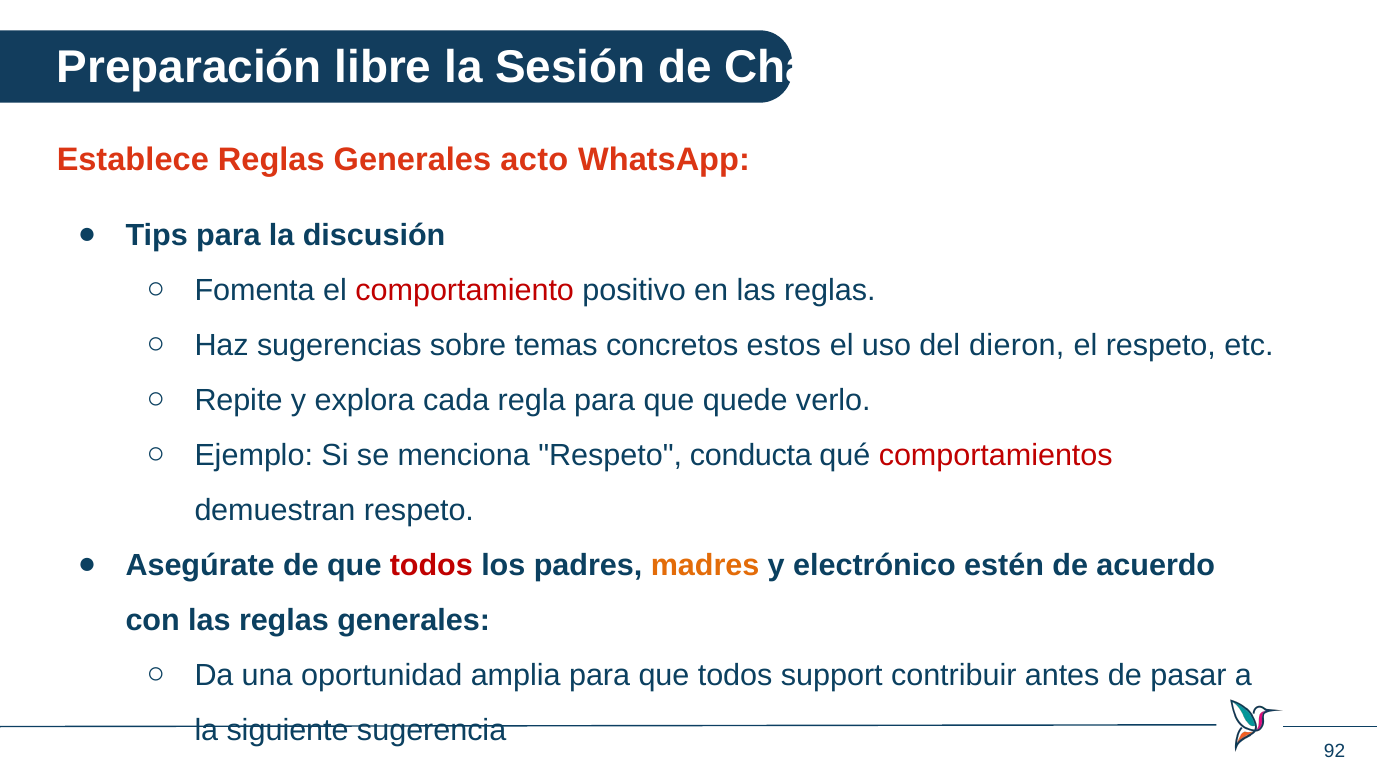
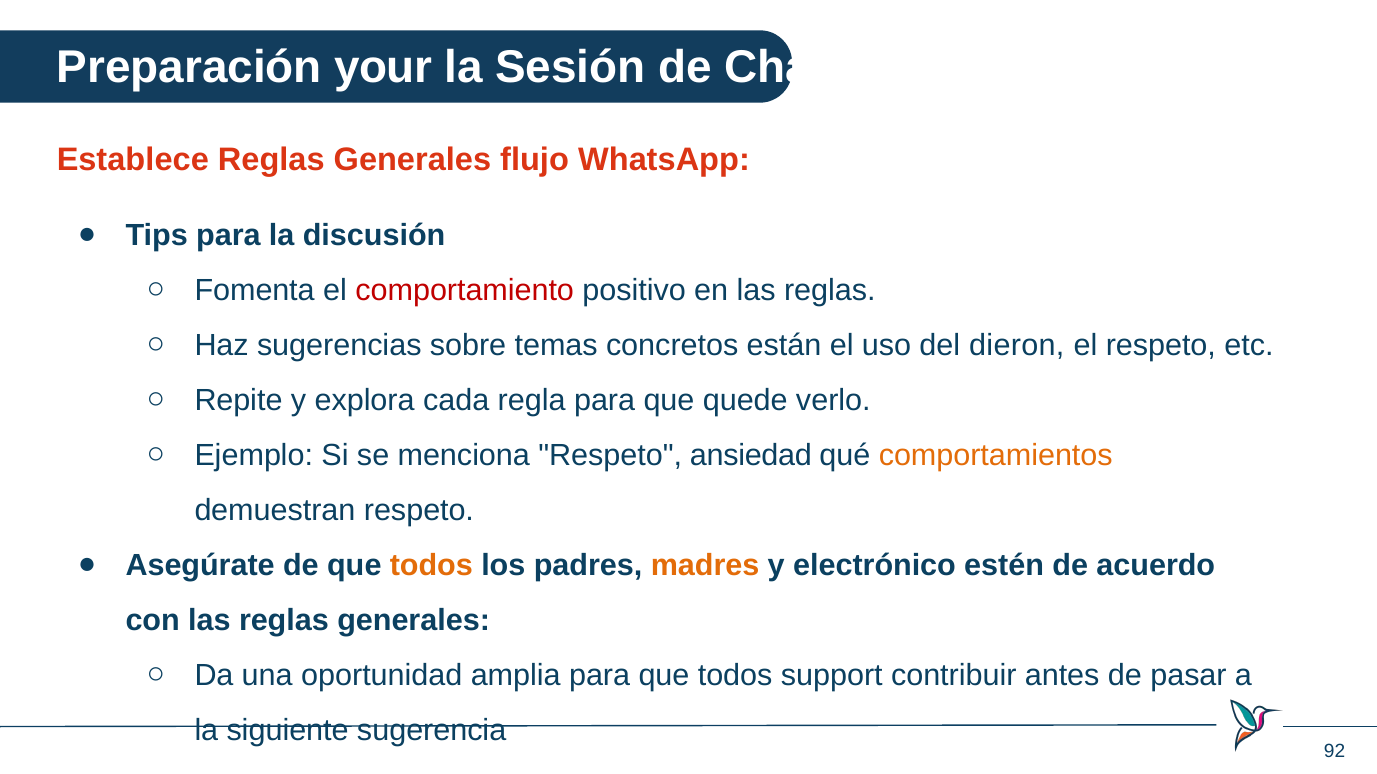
libre: libre -> your
acto: acto -> flujo
estos: estos -> están
conducta: conducta -> ansiedad
comportamientos colour: red -> orange
todos at (431, 566) colour: red -> orange
